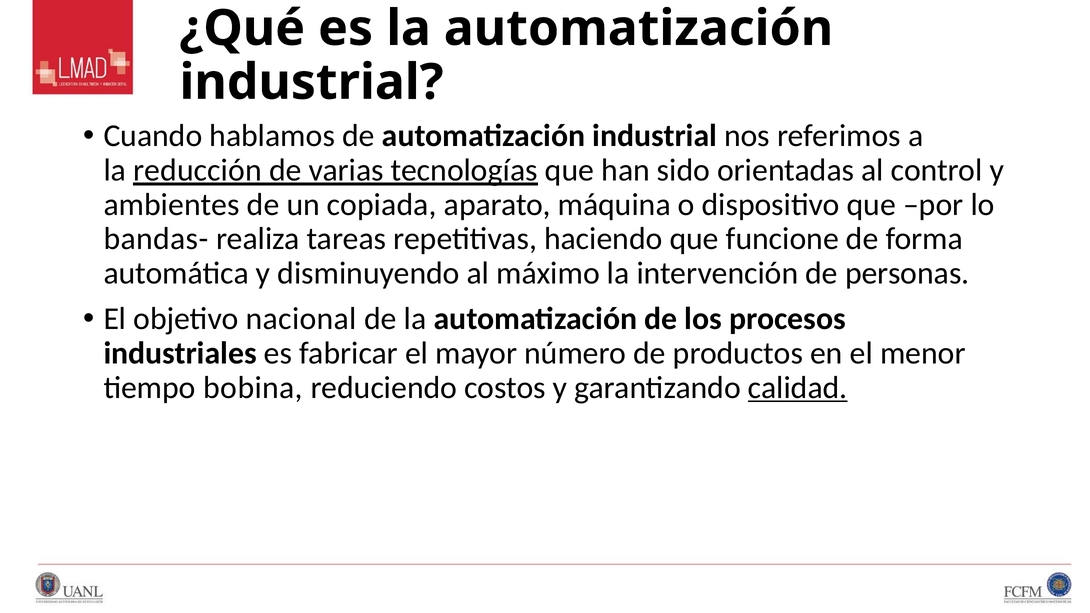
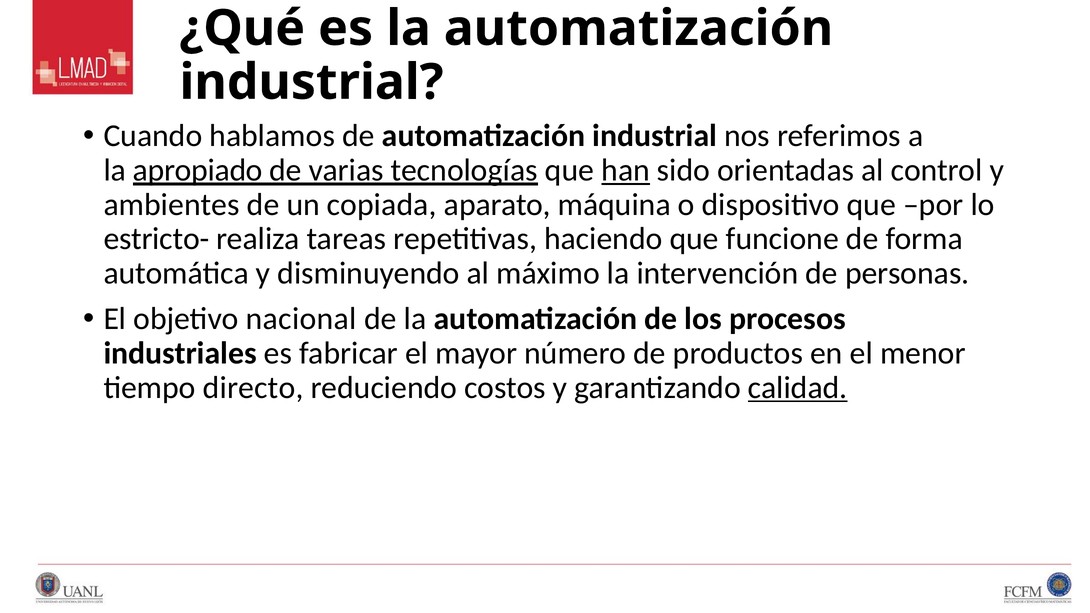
reducción: reducción -> apropiado
han underline: none -> present
bandas-: bandas- -> estricto-
bobina: bobina -> directo
